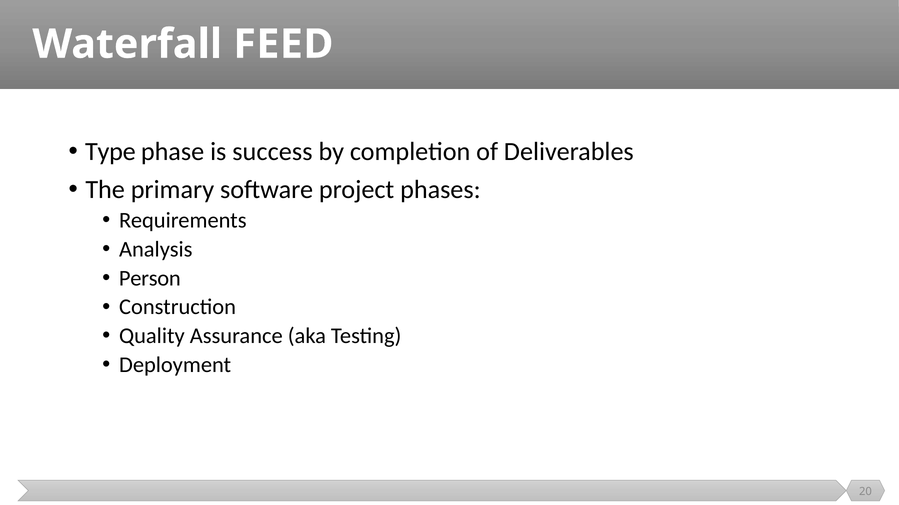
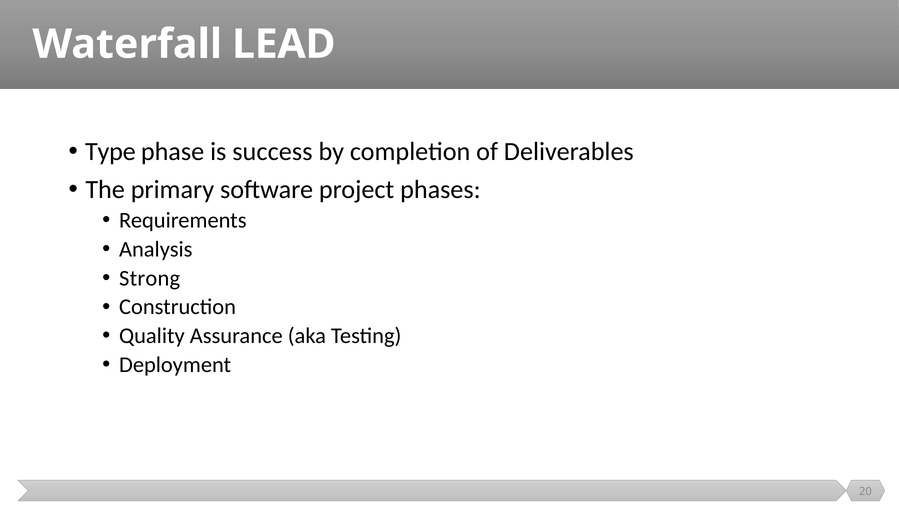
FEED: FEED -> LEAD
Person: Person -> Strong
